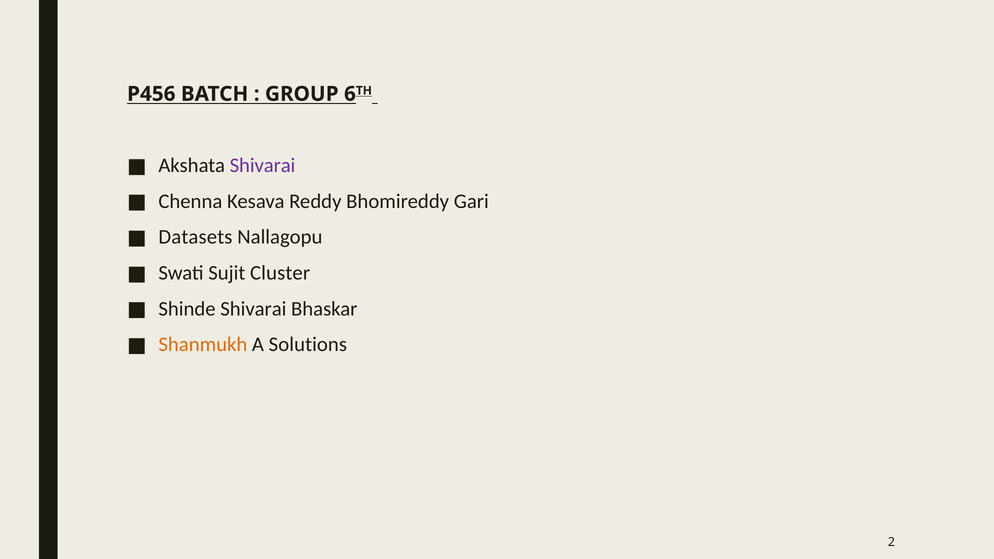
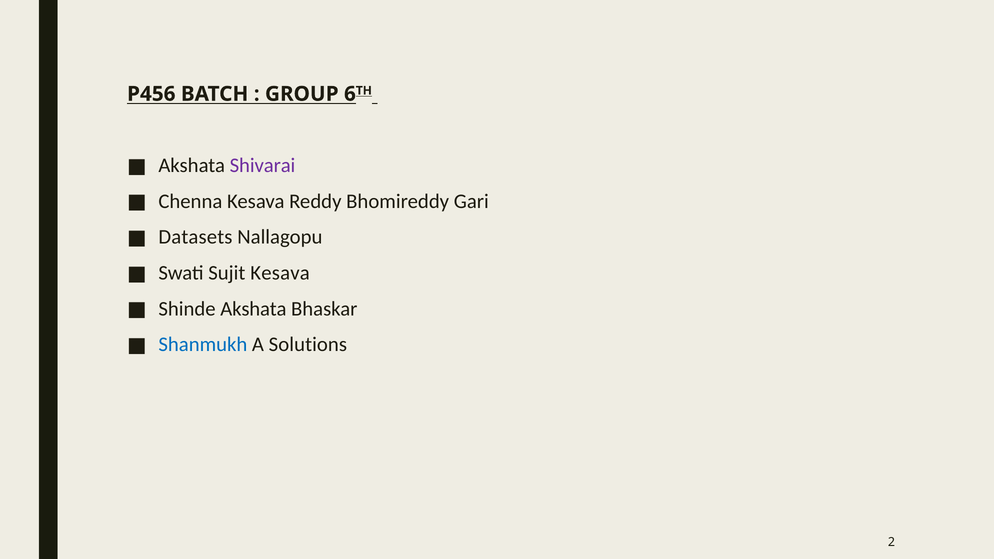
Sujit Cluster: Cluster -> Kesava
Shinde Shivarai: Shivarai -> Akshata
Shanmukh colour: orange -> blue
